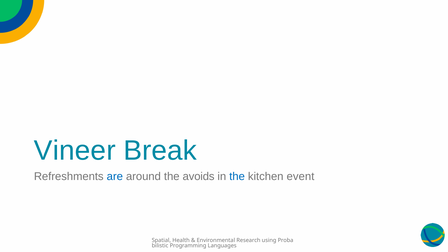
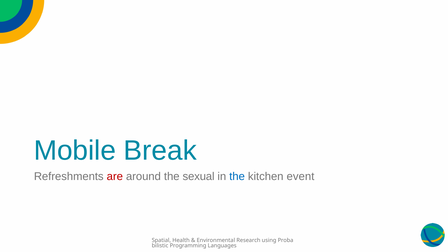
Vineer: Vineer -> Mobile
are colour: blue -> red
avoids: avoids -> sexual
